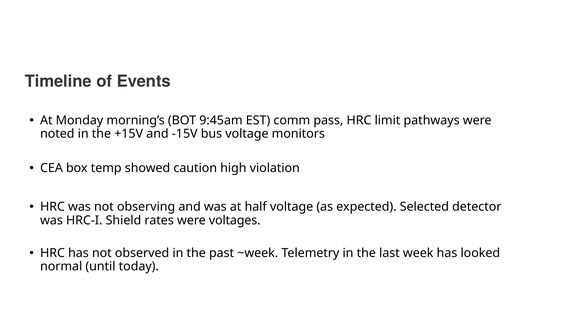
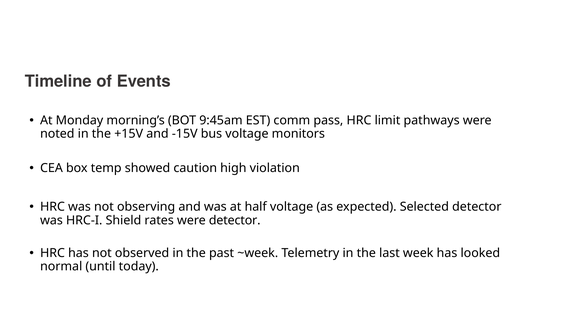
were voltages: voltages -> detector
